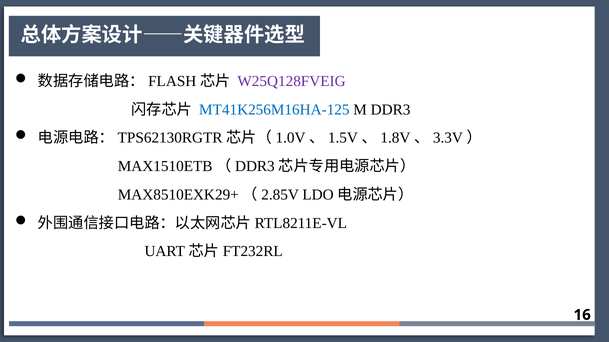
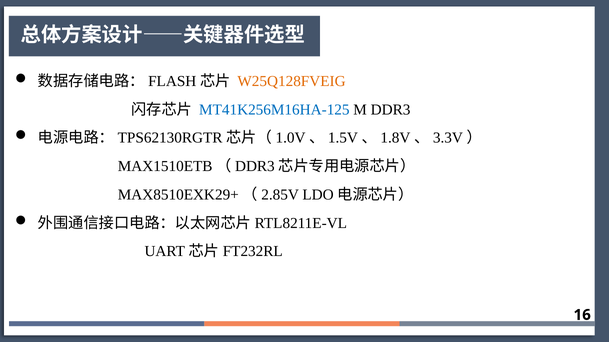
W25Q128FVEIG colour: purple -> orange
